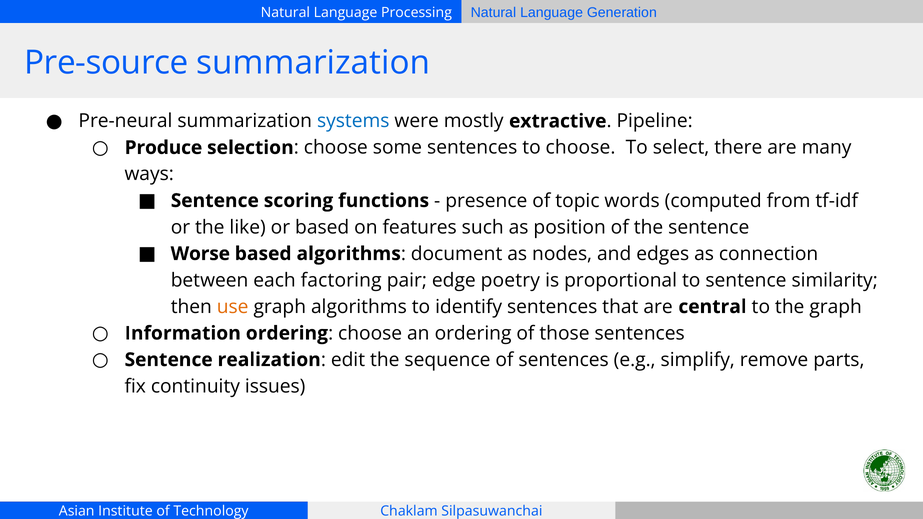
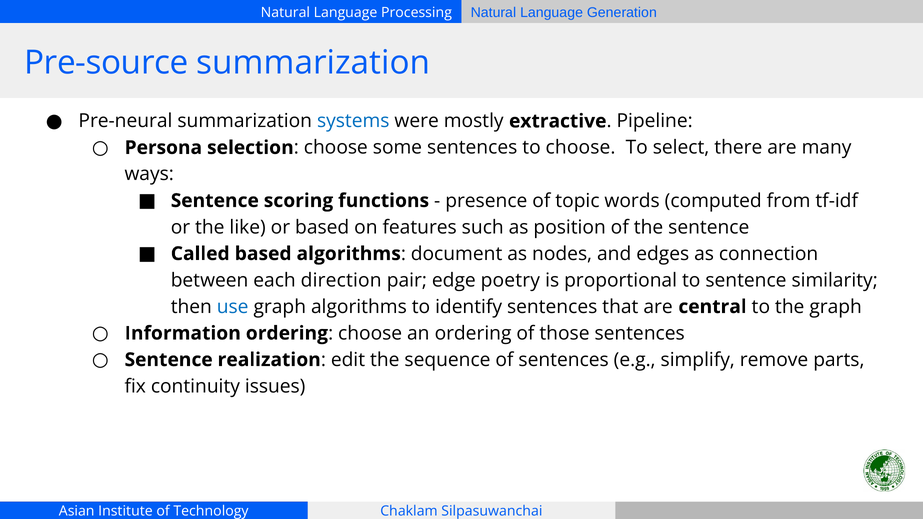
Produce: Produce -> Persona
Worse: Worse -> Called
factoring: factoring -> direction
use colour: orange -> blue
